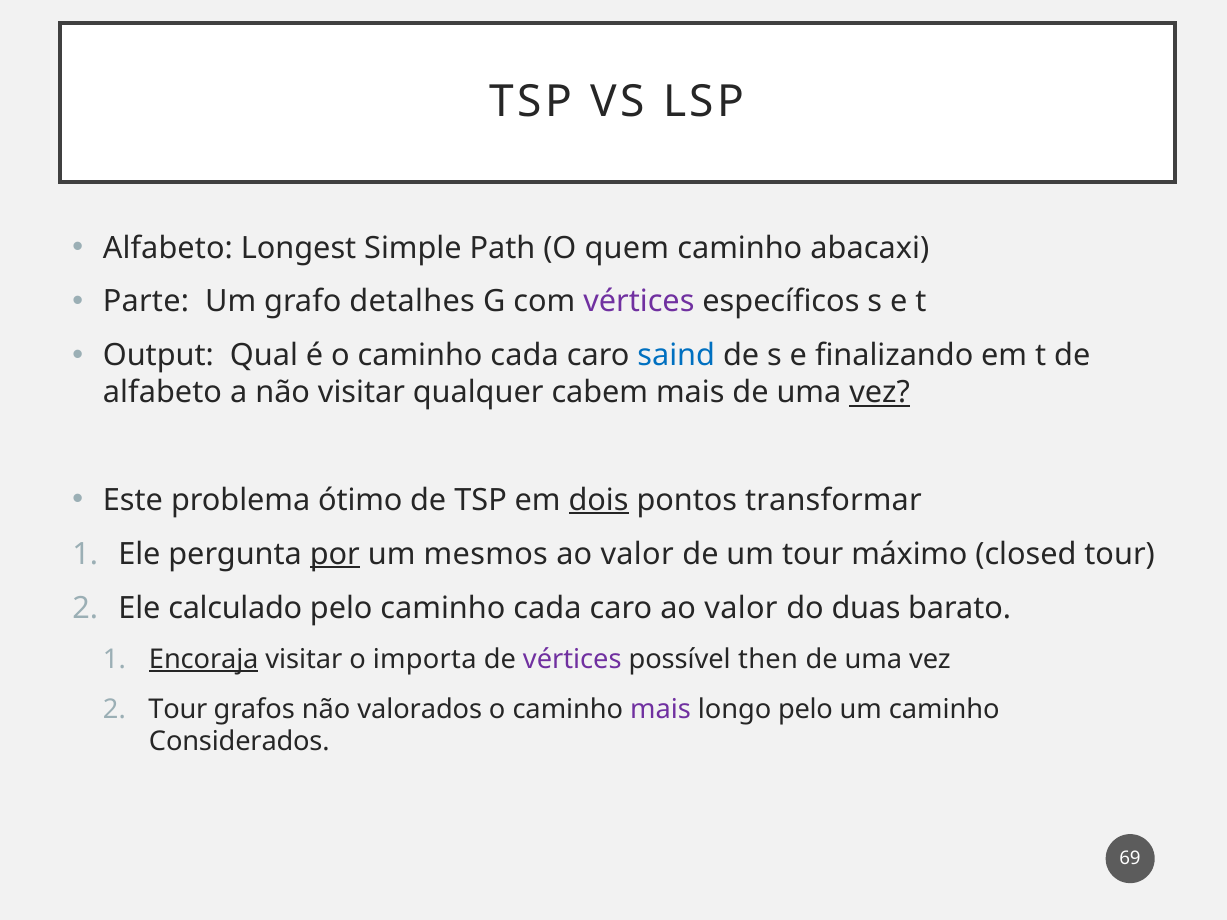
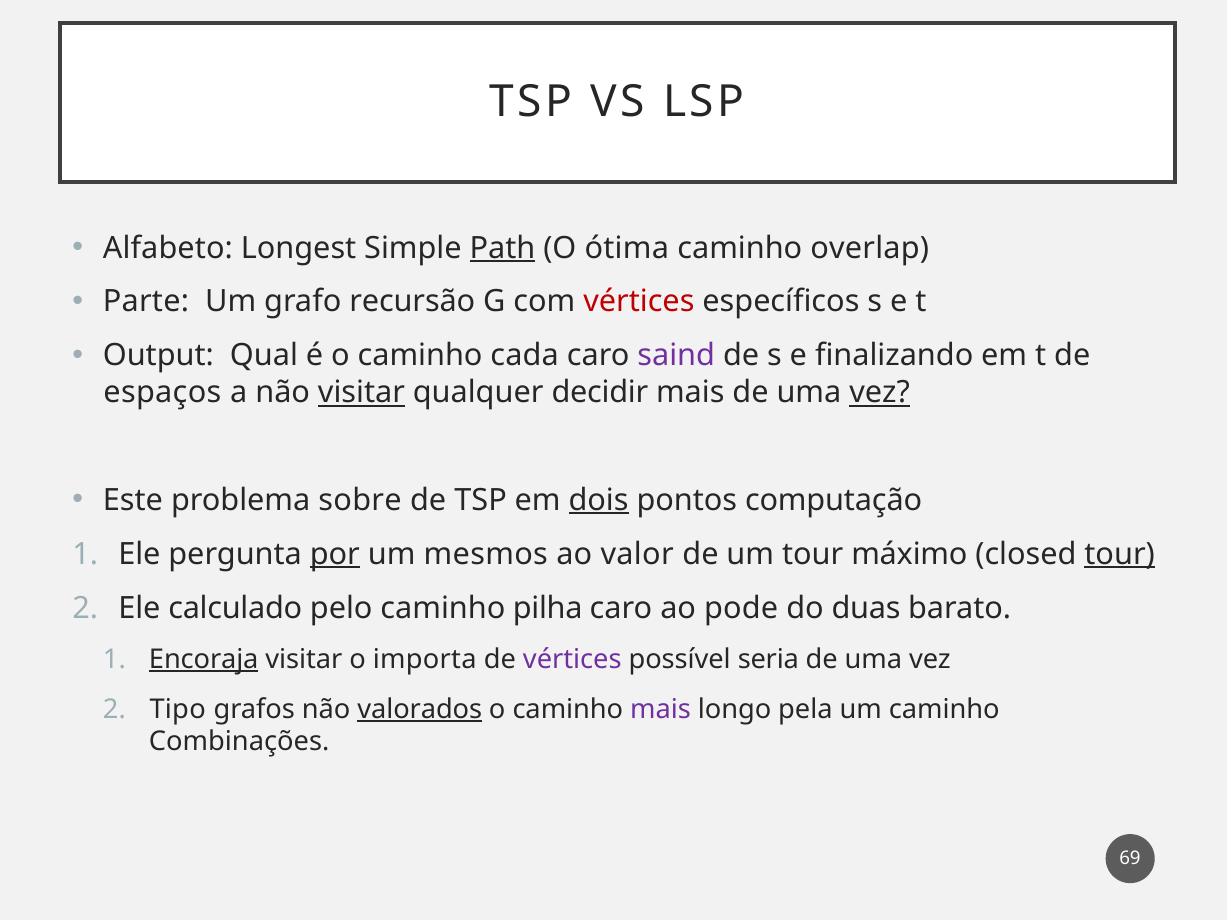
Path underline: none -> present
quem: quem -> ótima
abacaxi: abacaxi -> overlap
detalhes: detalhes -> recursão
vértices at (639, 302) colour: purple -> red
saind colour: blue -> purple
alfabeto at (162, 393): alfabeto -> espaços
visitar at (361, 393) underline: none -> present
cabem: cabem -> decidir
ótimo: ótimo -> sobre
transformar: transformar -> computação
tour at (1120, 554) underline: none -> present
pelo caminho cada: cada -> pilha
caro ao valor: valor -> pode
then: then -> seria
Tour at (178, 709): Tour -> Tipo
valorados underline: none -> present
longo pelo: pelo -> pela
Considerados: Considerados -> Combinações
